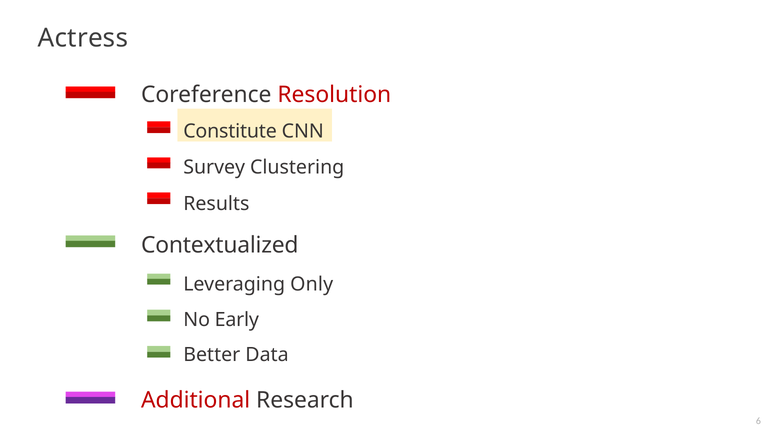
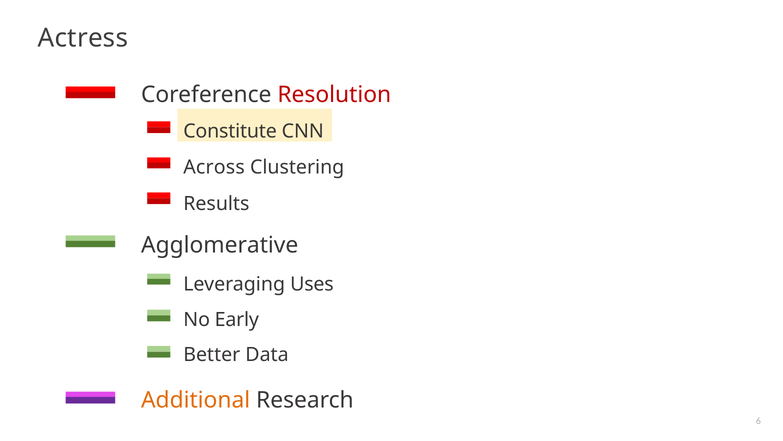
Survey: Survey -> Across
Contextualized: Contextualized -> Agglomerative
Only: Only -> Uses
Additional colour: red -> orange
